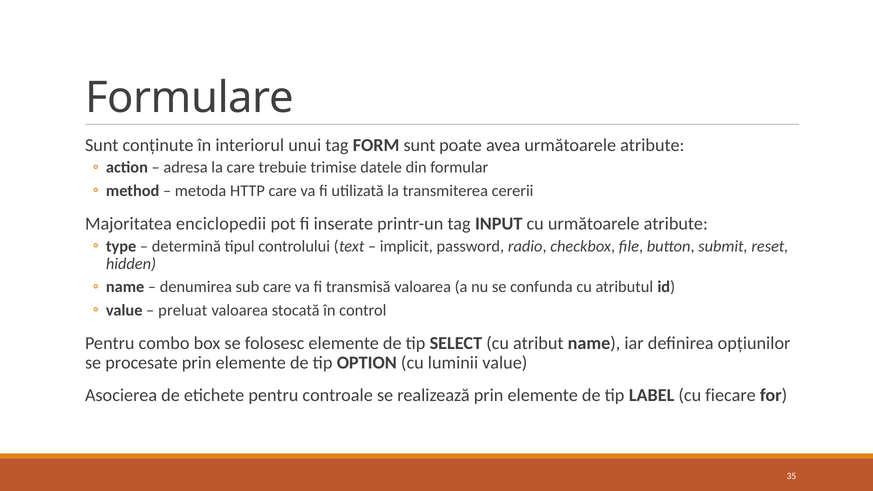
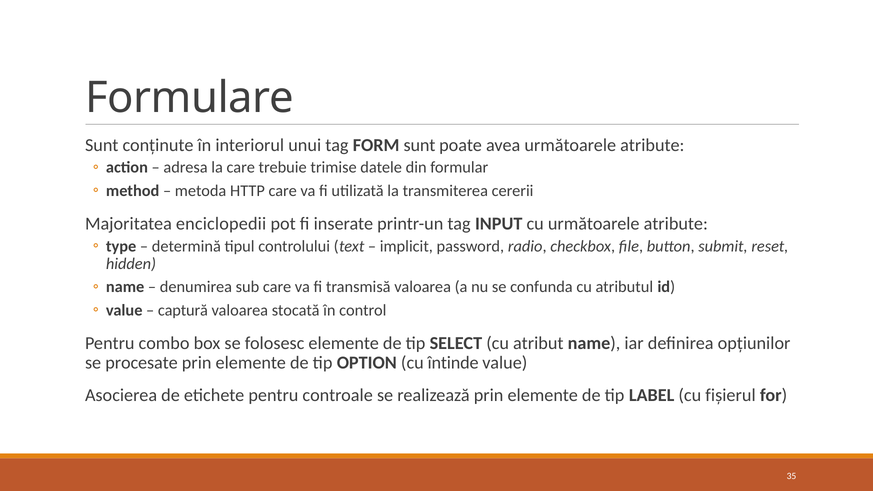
preluat: preluat -> captură
luminii: luminii -> întinde
fiecare: fiecare -> fișierul
